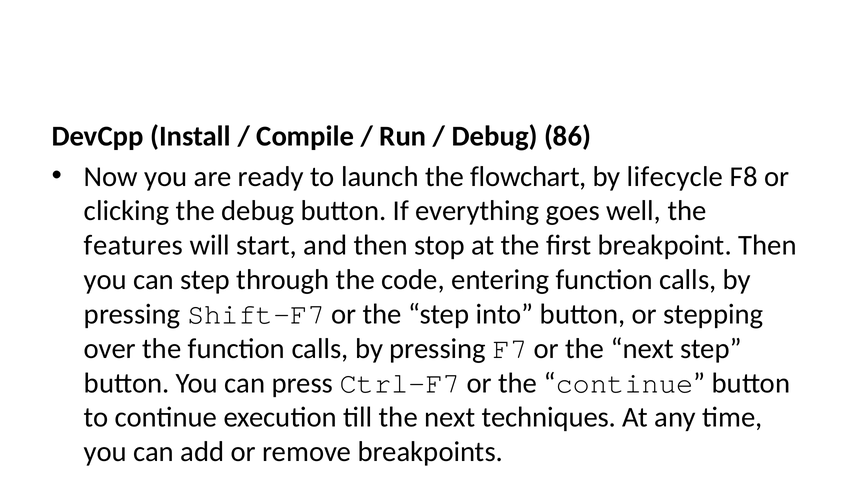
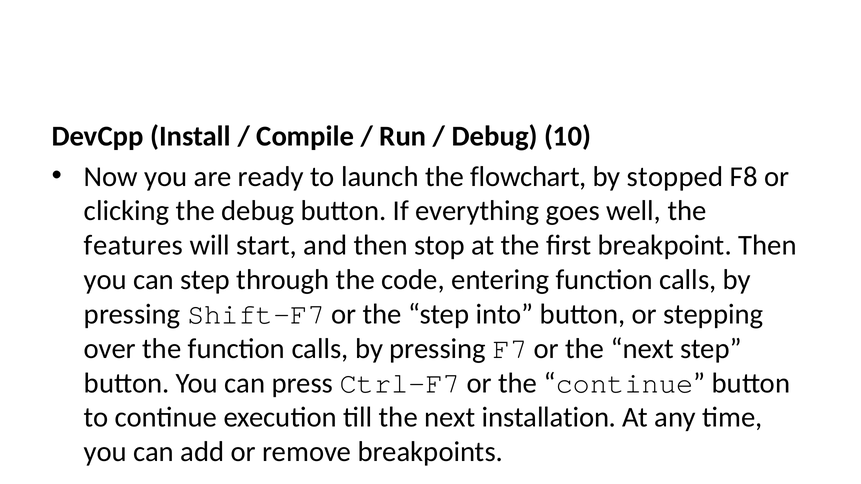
86: 86 -> 10
lifecycle: lifecycle -> stopped
techniques: techniques -> installation
